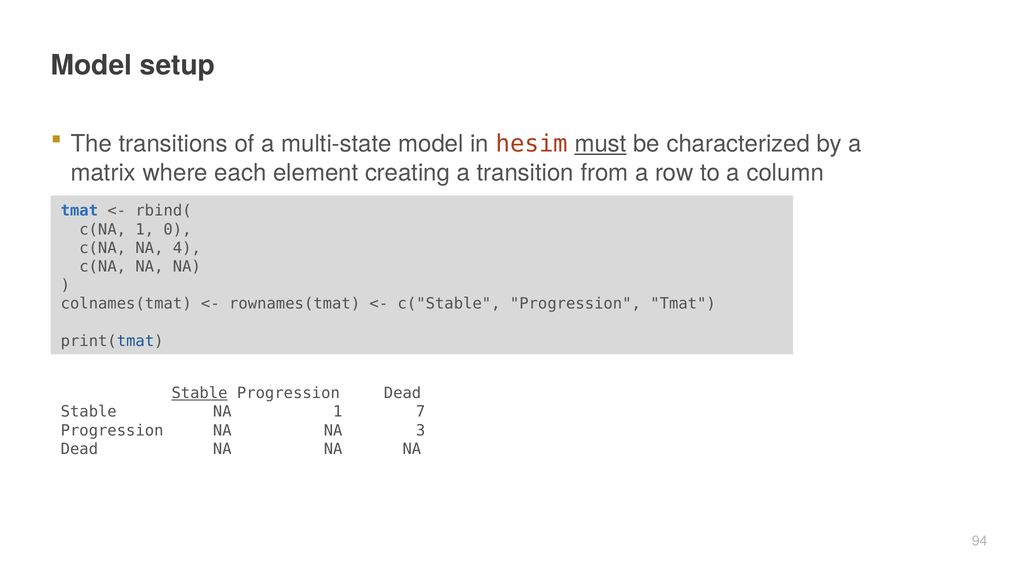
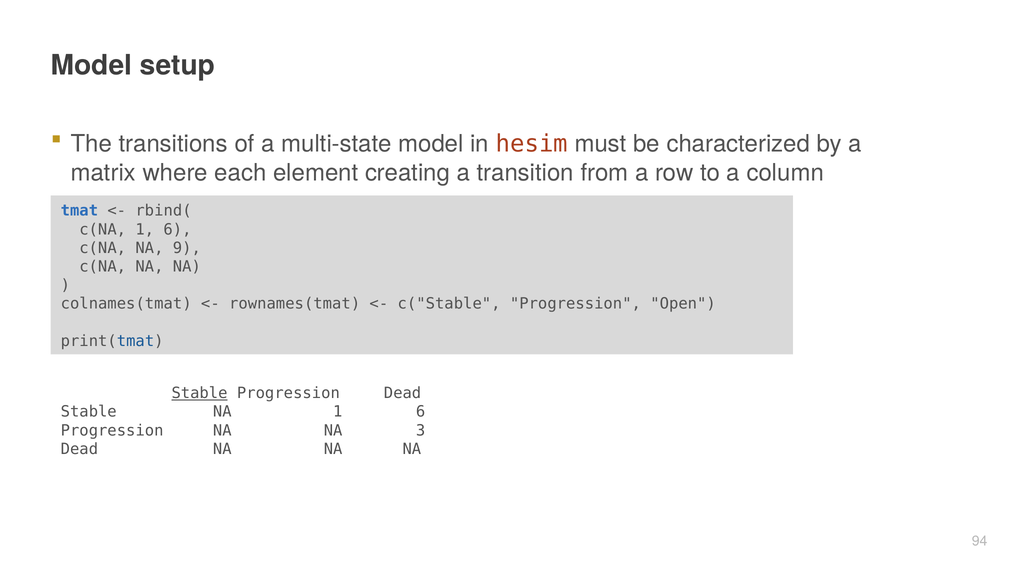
must underline: present -> none
c(NA 1 0: 0 -> 6
4: 4 -> 9
Progression Tmat: Tmat -> Open
NA 1 7: 7 -> 6
